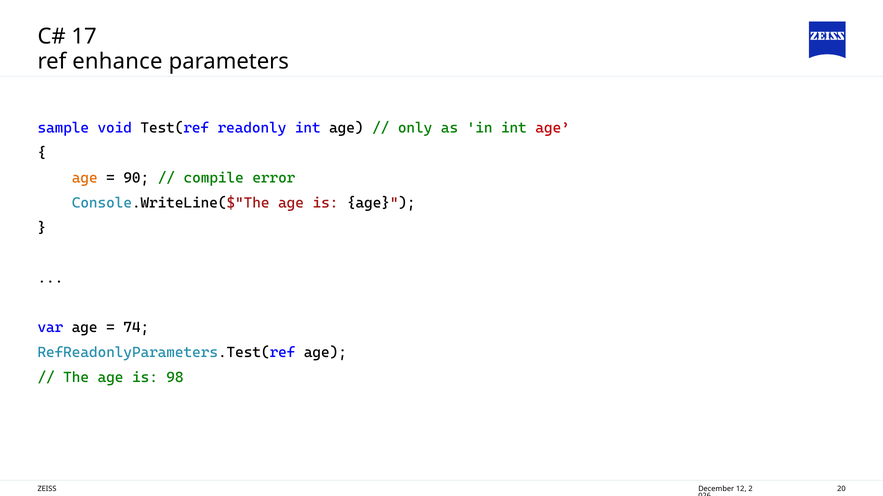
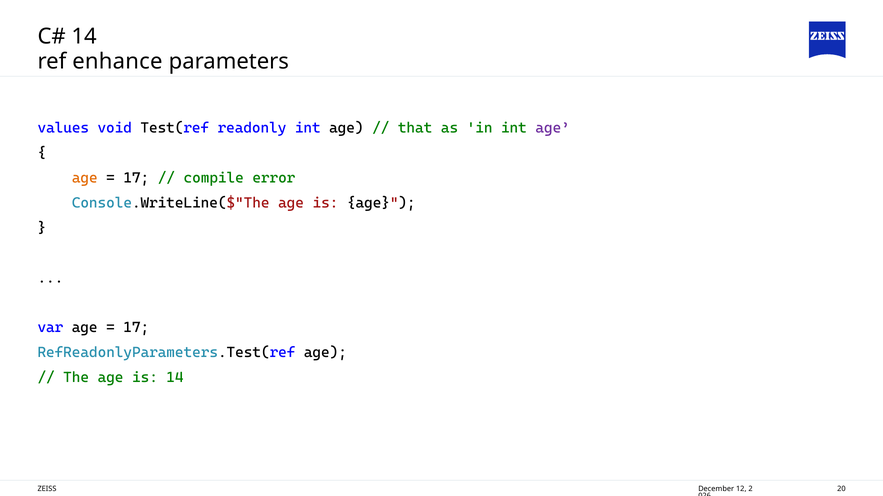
17 at (84, 36): 17 -> 14
sample: sample -> values
only: only -> that
age at (553, 128) colour: red -> purple
90 at (136, 178): 90 -> 17
74 at (136, 328): 74 -> 17
is 98: 98 -> 14
